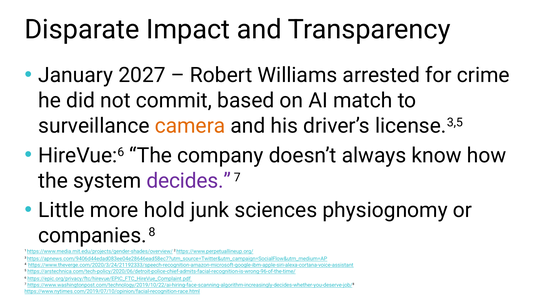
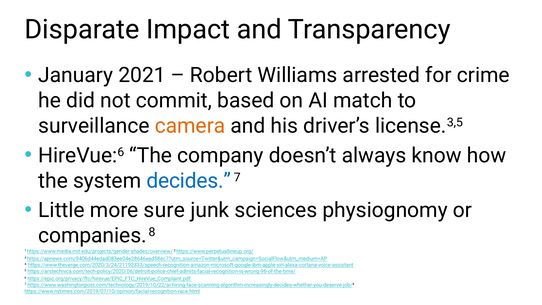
2027: 2027 -> 2021
decides colour: purple -> blue
hold: hold -> sure
